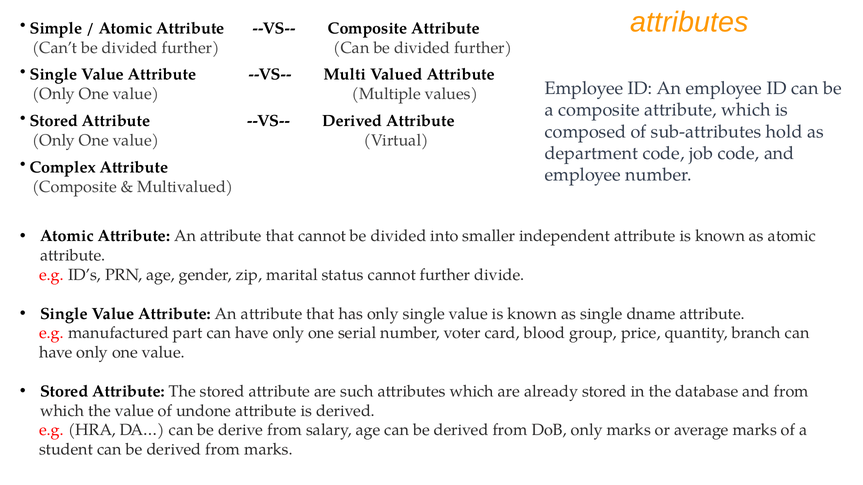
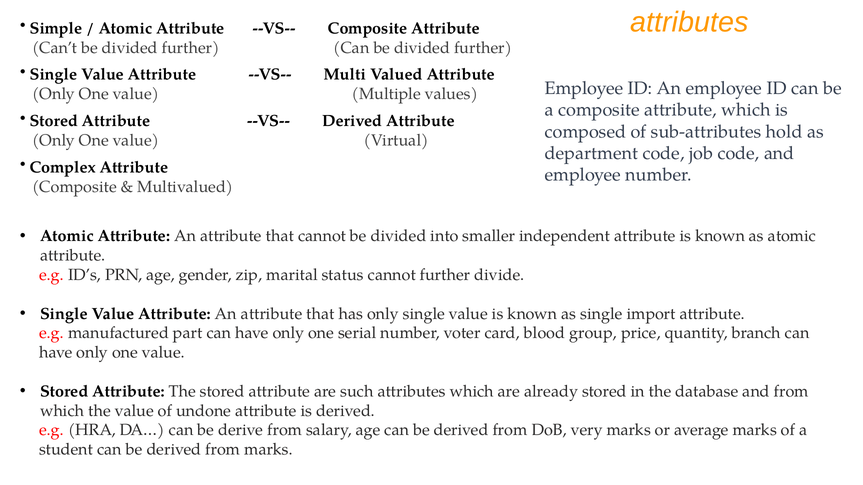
dname: dname -> import
DoB only: only -> very
